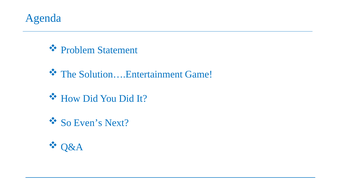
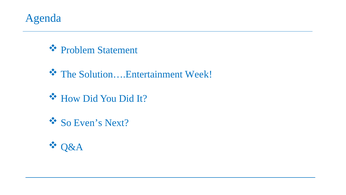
Game: Game -> Week
